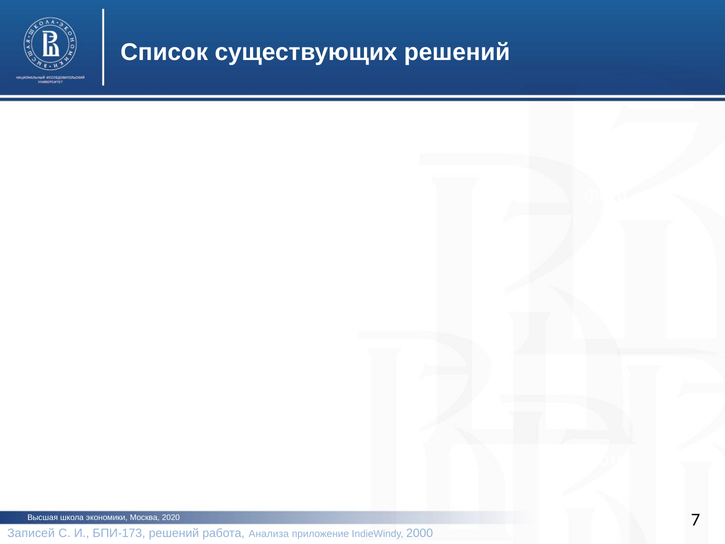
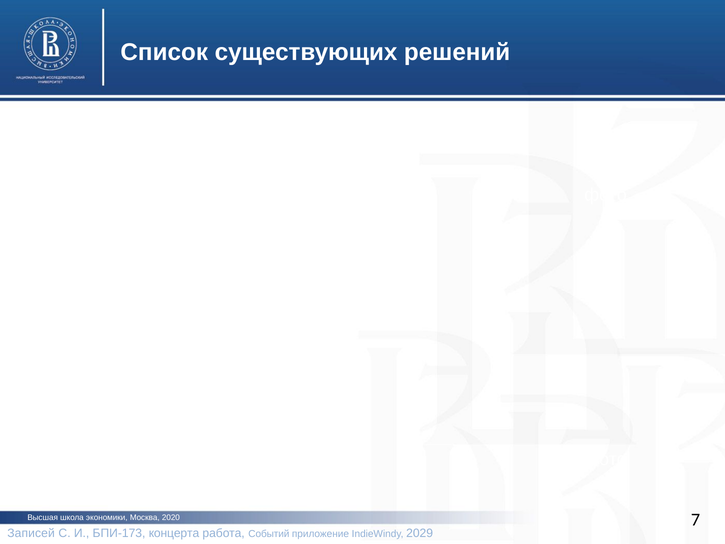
БПИ-173 решений: решений -> концерта
Анализа: Анализа -> Событий
2000: 2000 -> 2029
